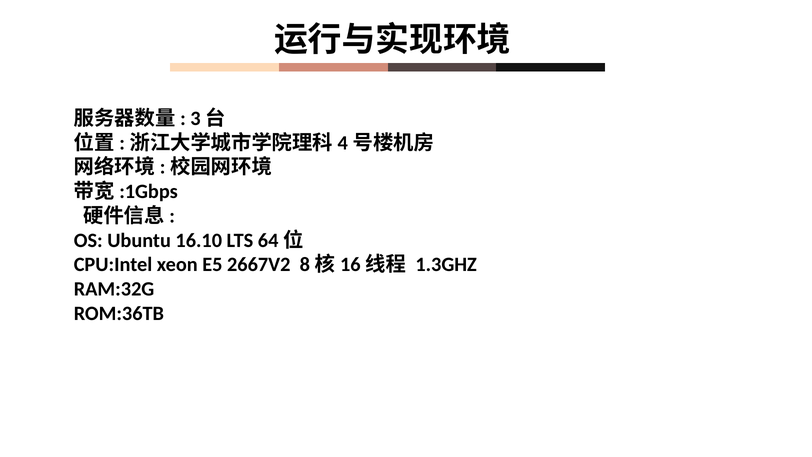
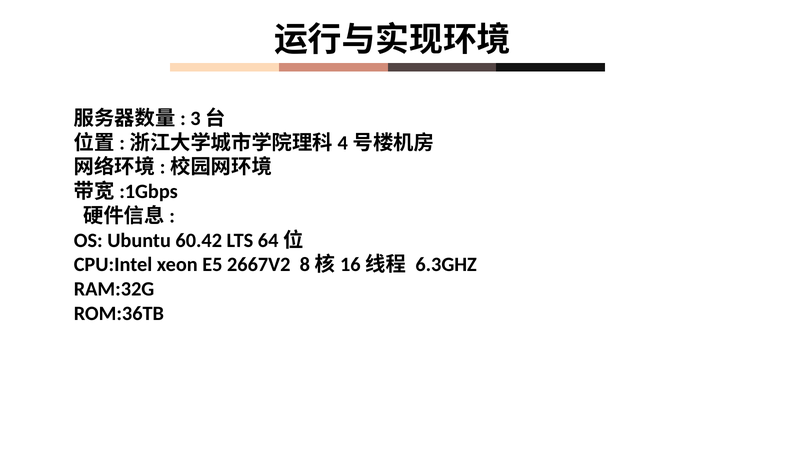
16.10: 16.10 -> 60.42
1.3GHZ: 1.3GHZ -> 6.3GHZ
